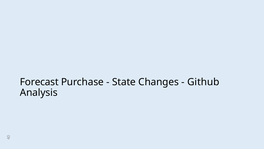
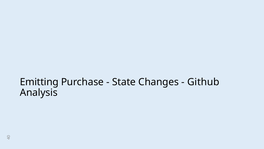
Forecast: Forecast -> Emitting
